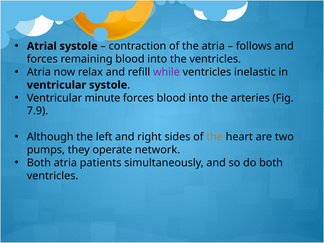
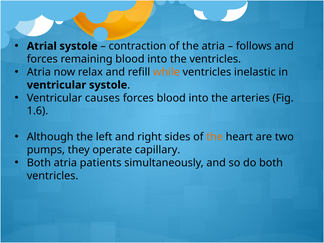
while colour: purple -> orange
minute: minute -> causes
7.9: 7.9 -> 1.6
network: network -> capillary
